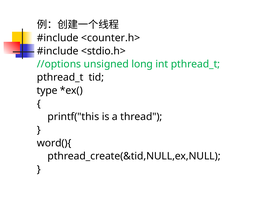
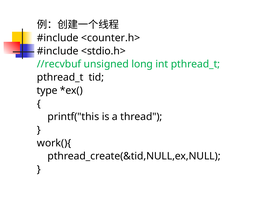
//options: //options -> //recvbuf
word(){: word(){ -> work(){
